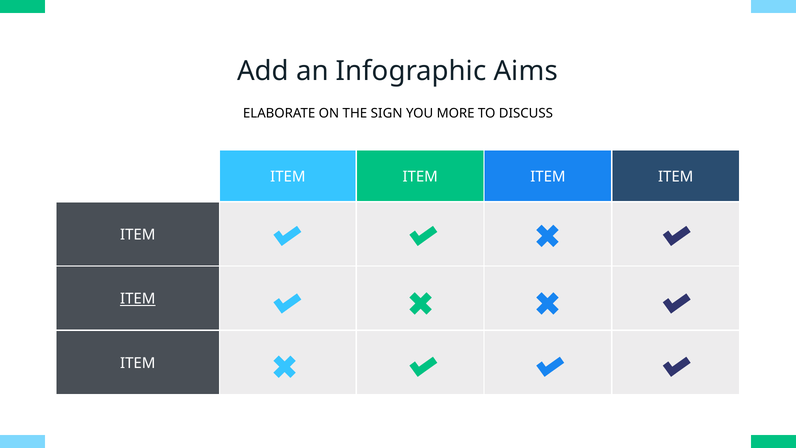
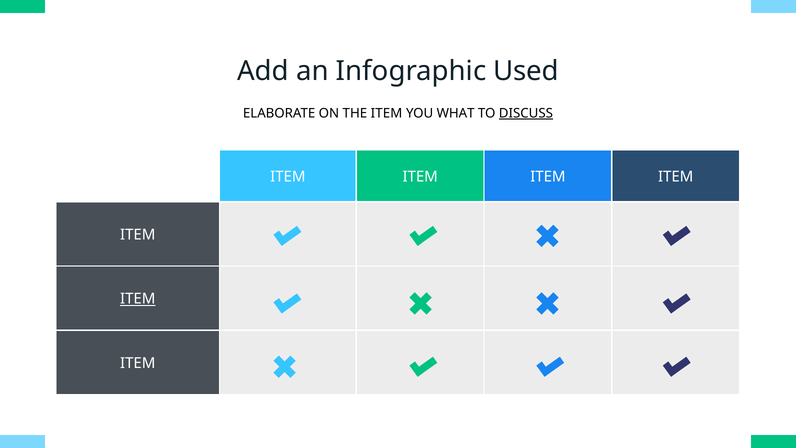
Aims: Aims -> Used
THE SIGN: SIGN -> ITEM
MORE: MORE -> WHAT
DISCUSS underline: none -> present
